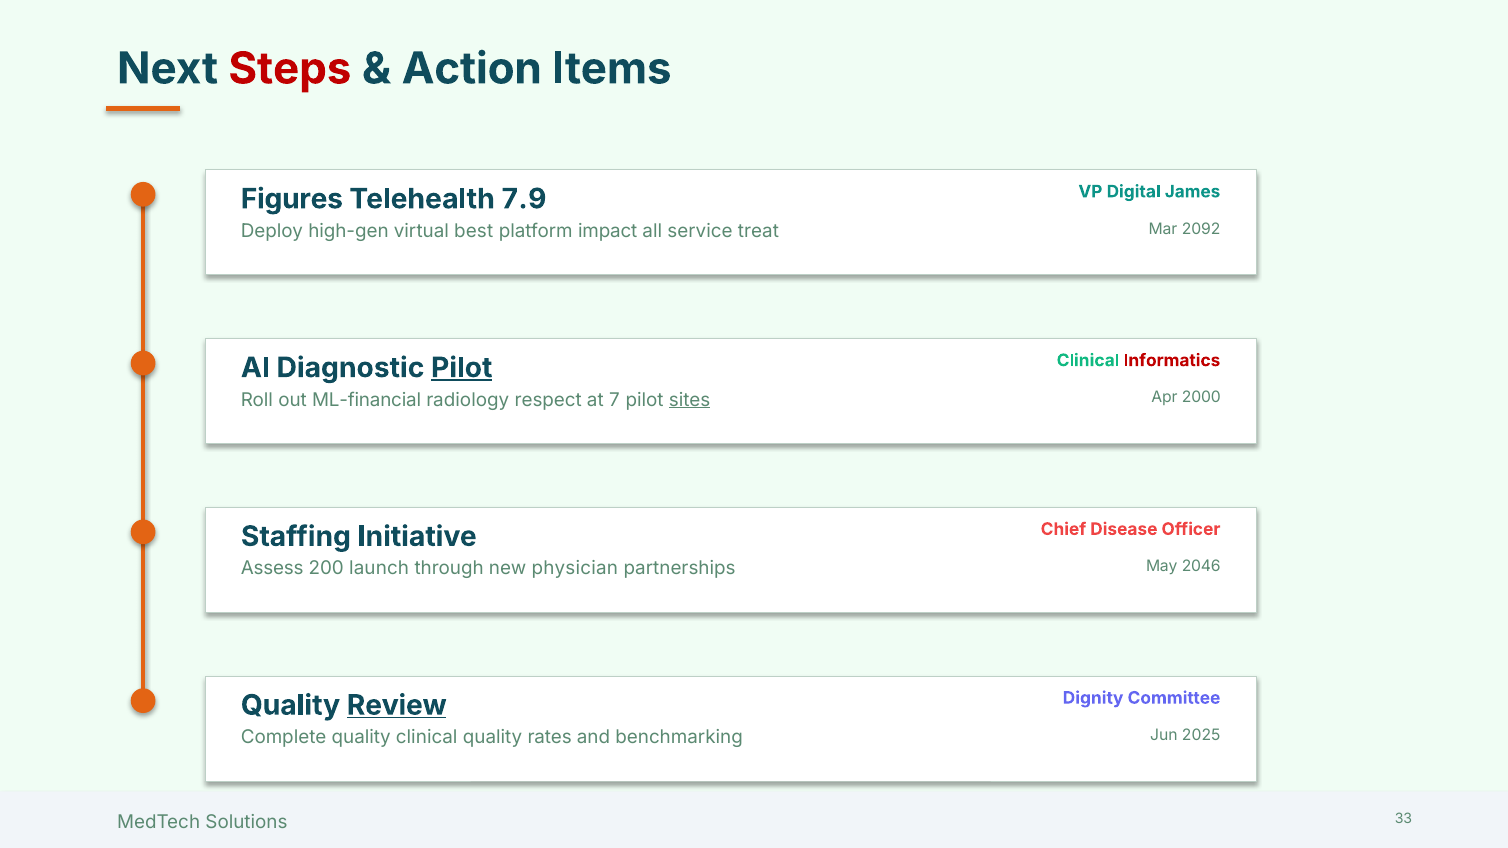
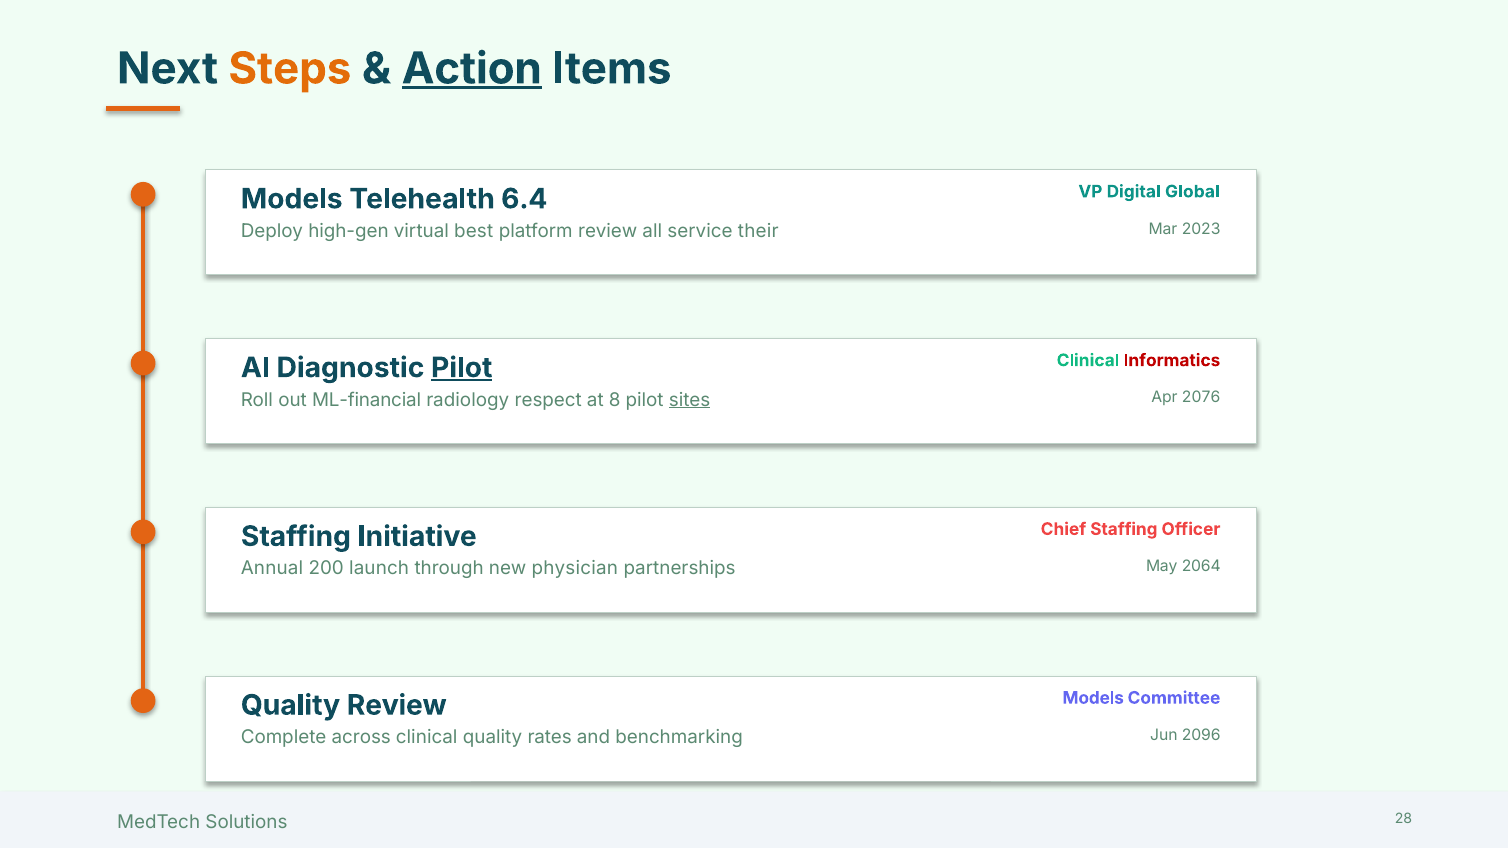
Steps colour: red -> orange
Action underline: none -> present
James: James -> Global
Figures at (292, 199): Figures -> Models
7.9: 7.9 -> 6.4
2092: 2092 -> 2023
platform impact: impact -> review
treat: treat -> their
2000: 2000 -> 2076
7: 7 -> 8
Chief Disease: Disease -> Staffing
2046: 2046 -> 2064
Assess: Assess -> Annual
Dignity at (1093, 698): Dignity -> Models
Review at (397, 706) underline: present -> none
2025: 2025 -> 2096
Complete quality: quality -> across
33: 33 -> 28
